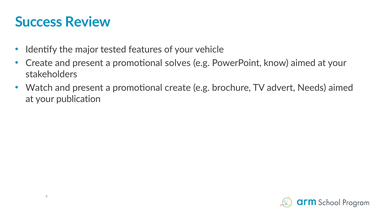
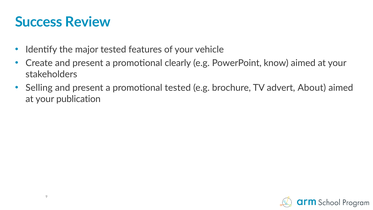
solves: solves -> clearly
Watch: Watch -> Selling
promotional create: create -> tested
Needs: Needs -> About
